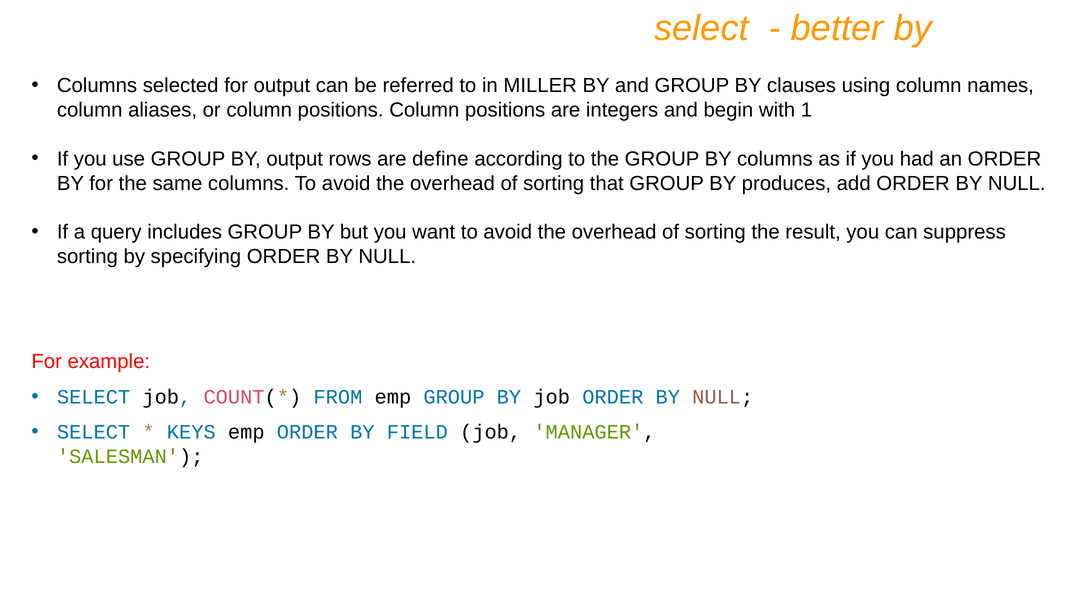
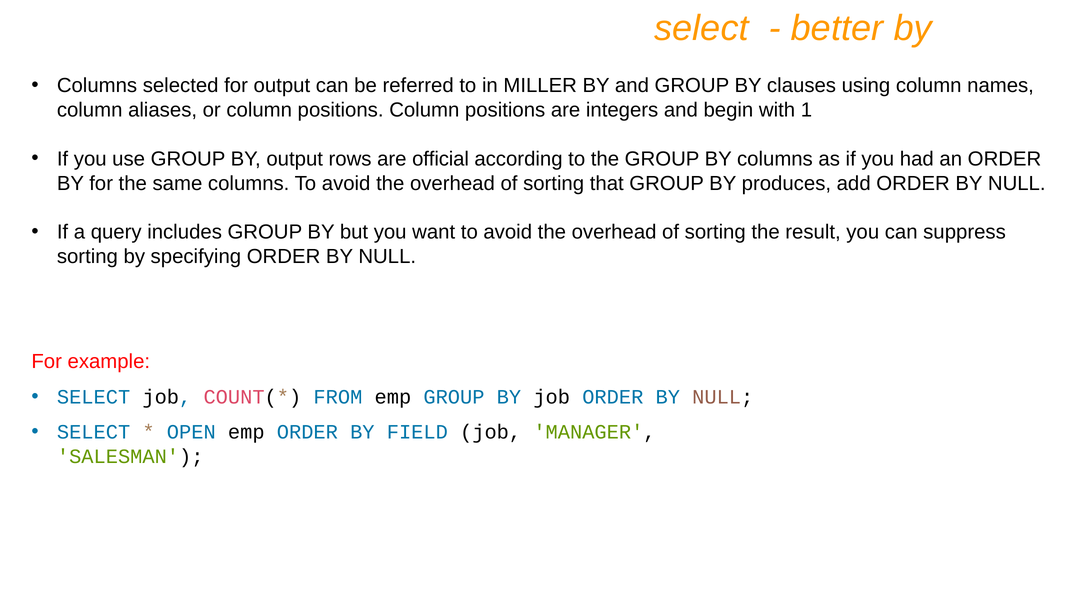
define: define -> official
KEYS: KEYS -> OPEN
